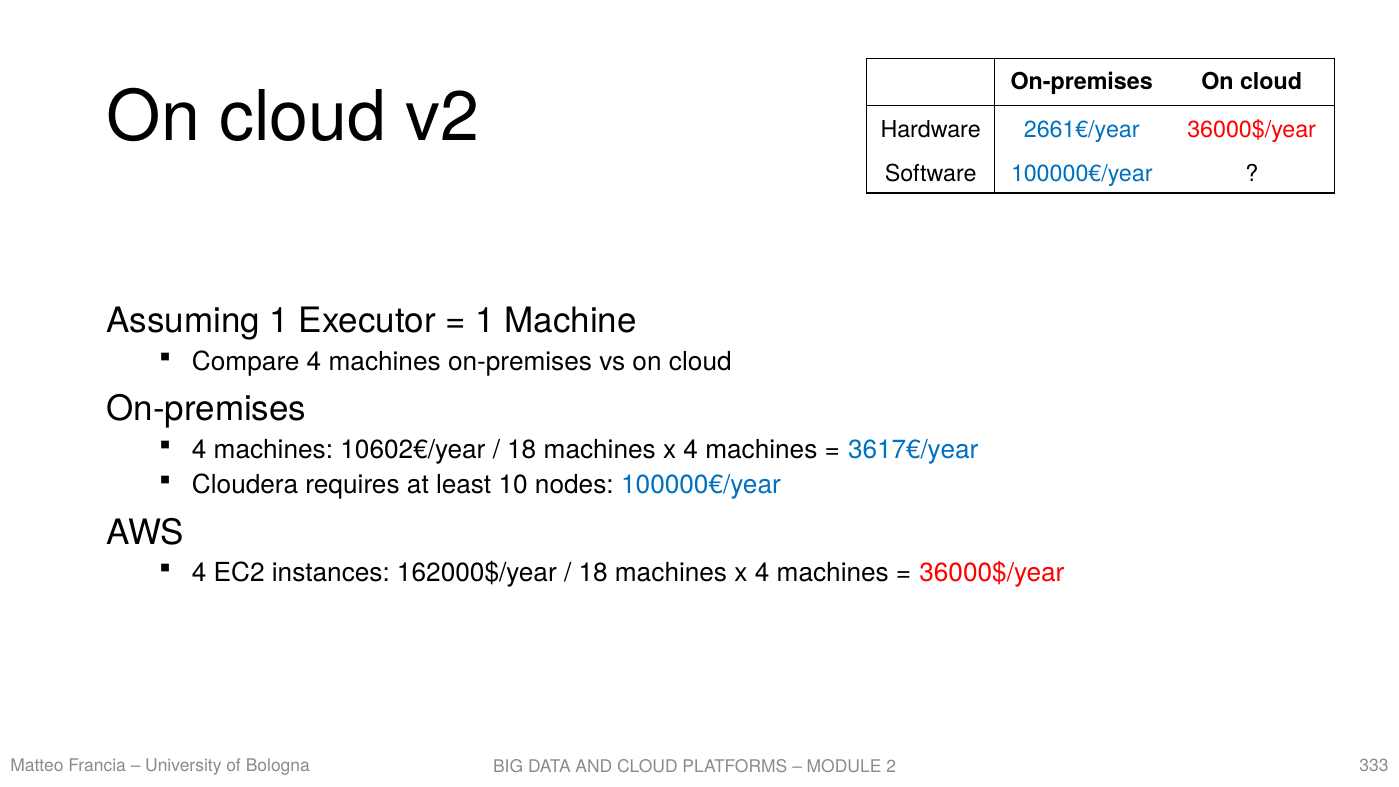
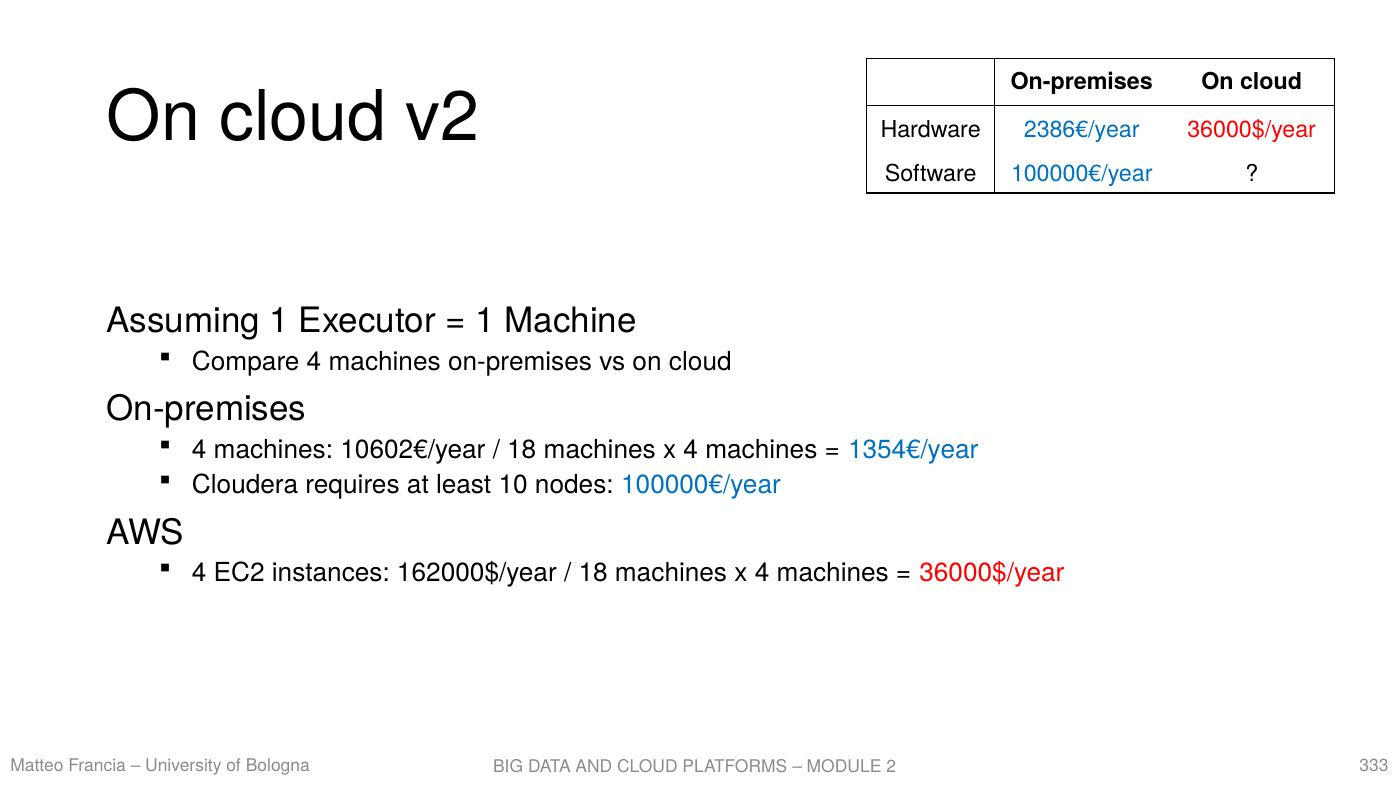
2661€/year: 2661€/year -> 2386€/year
3617€/year: 3617€/year -> 1354€/year
